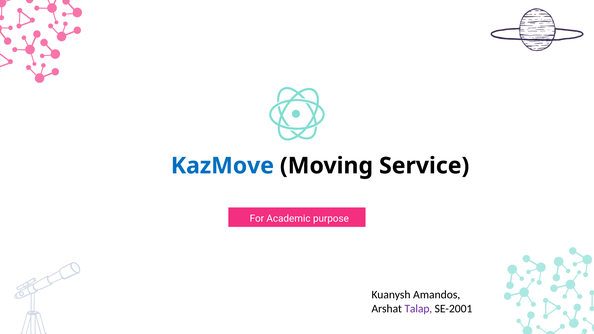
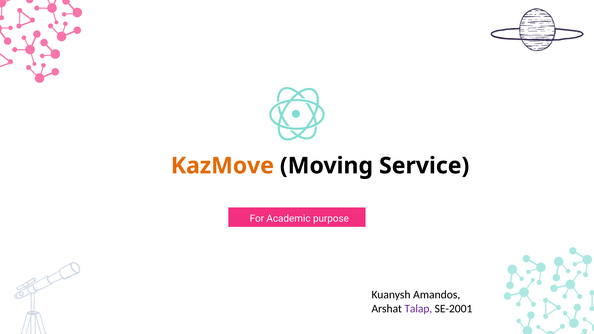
KazMove colour: blue -> orange
